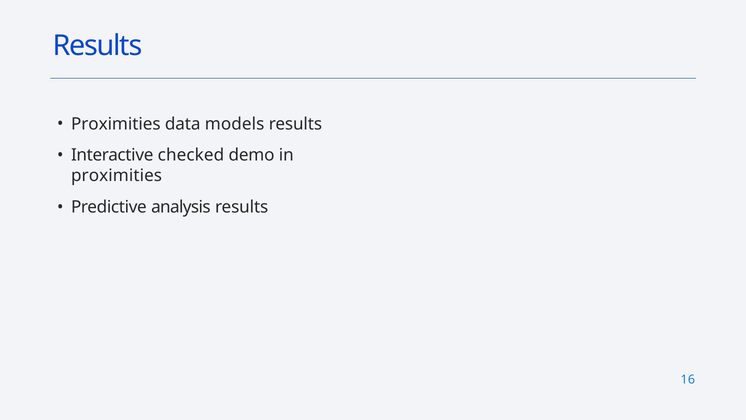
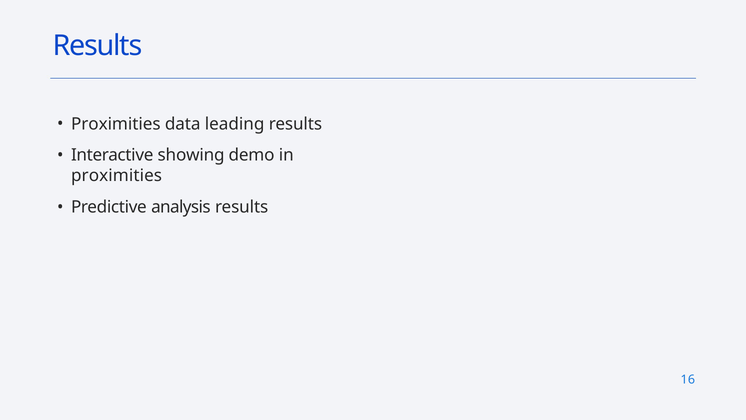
models: models -> leading
checked: checked -> showing
